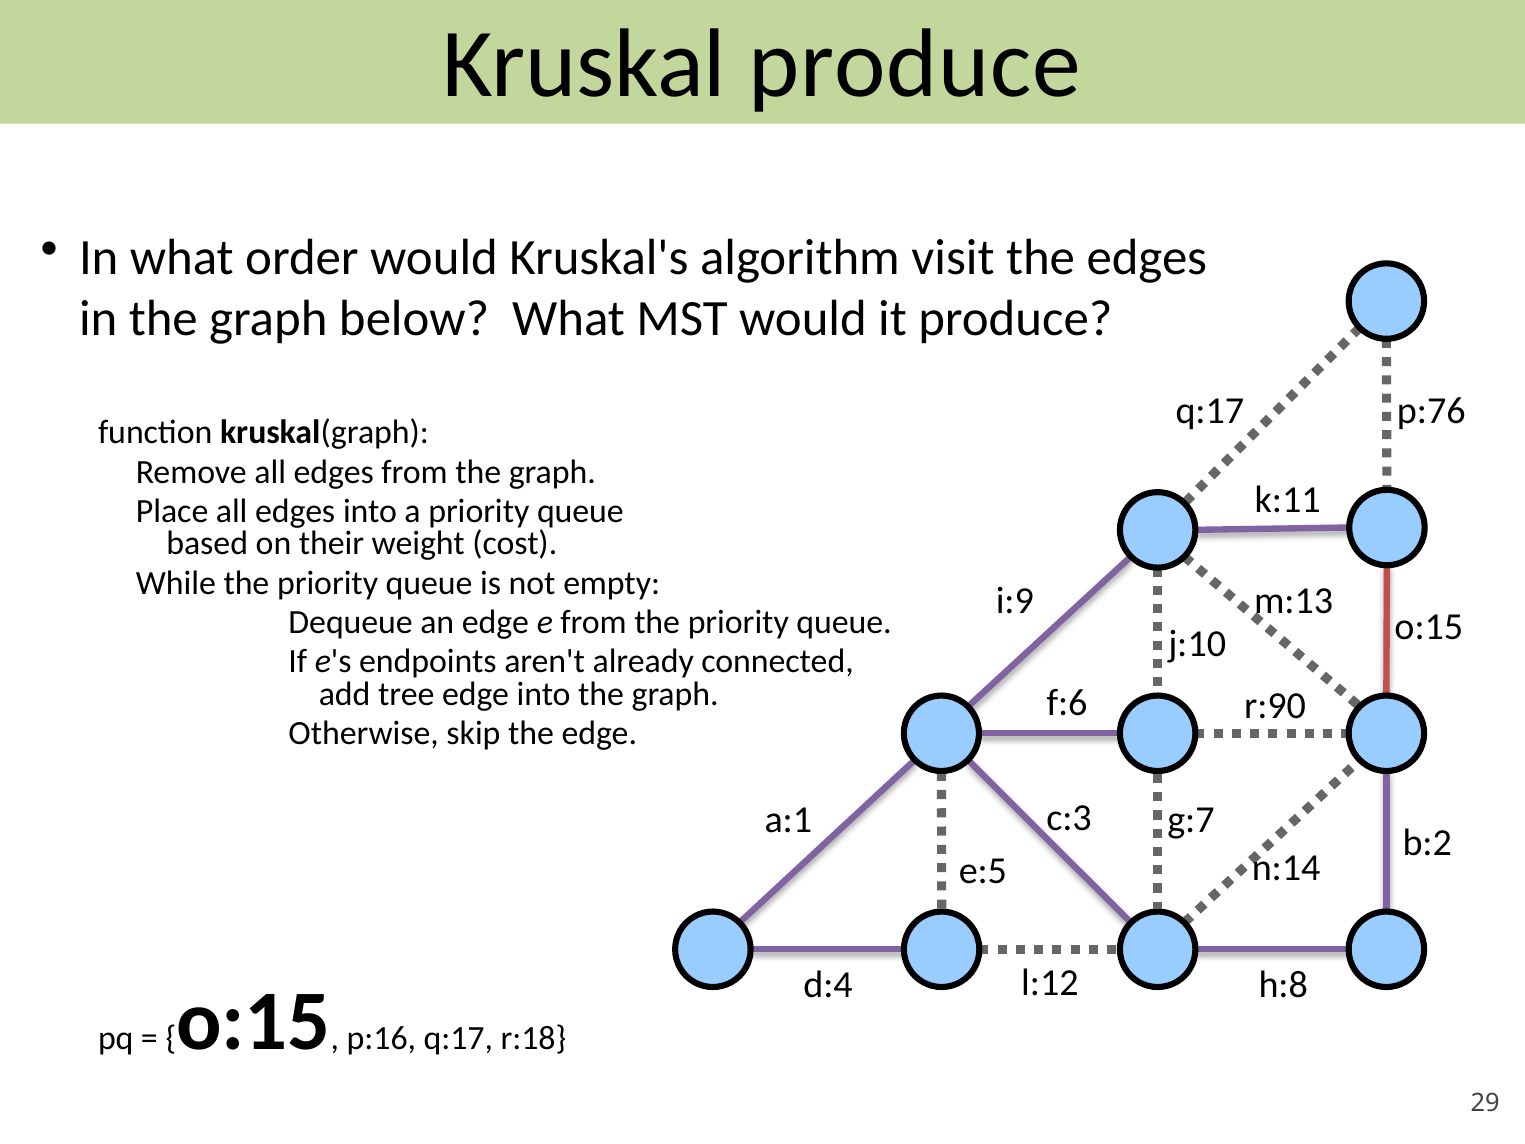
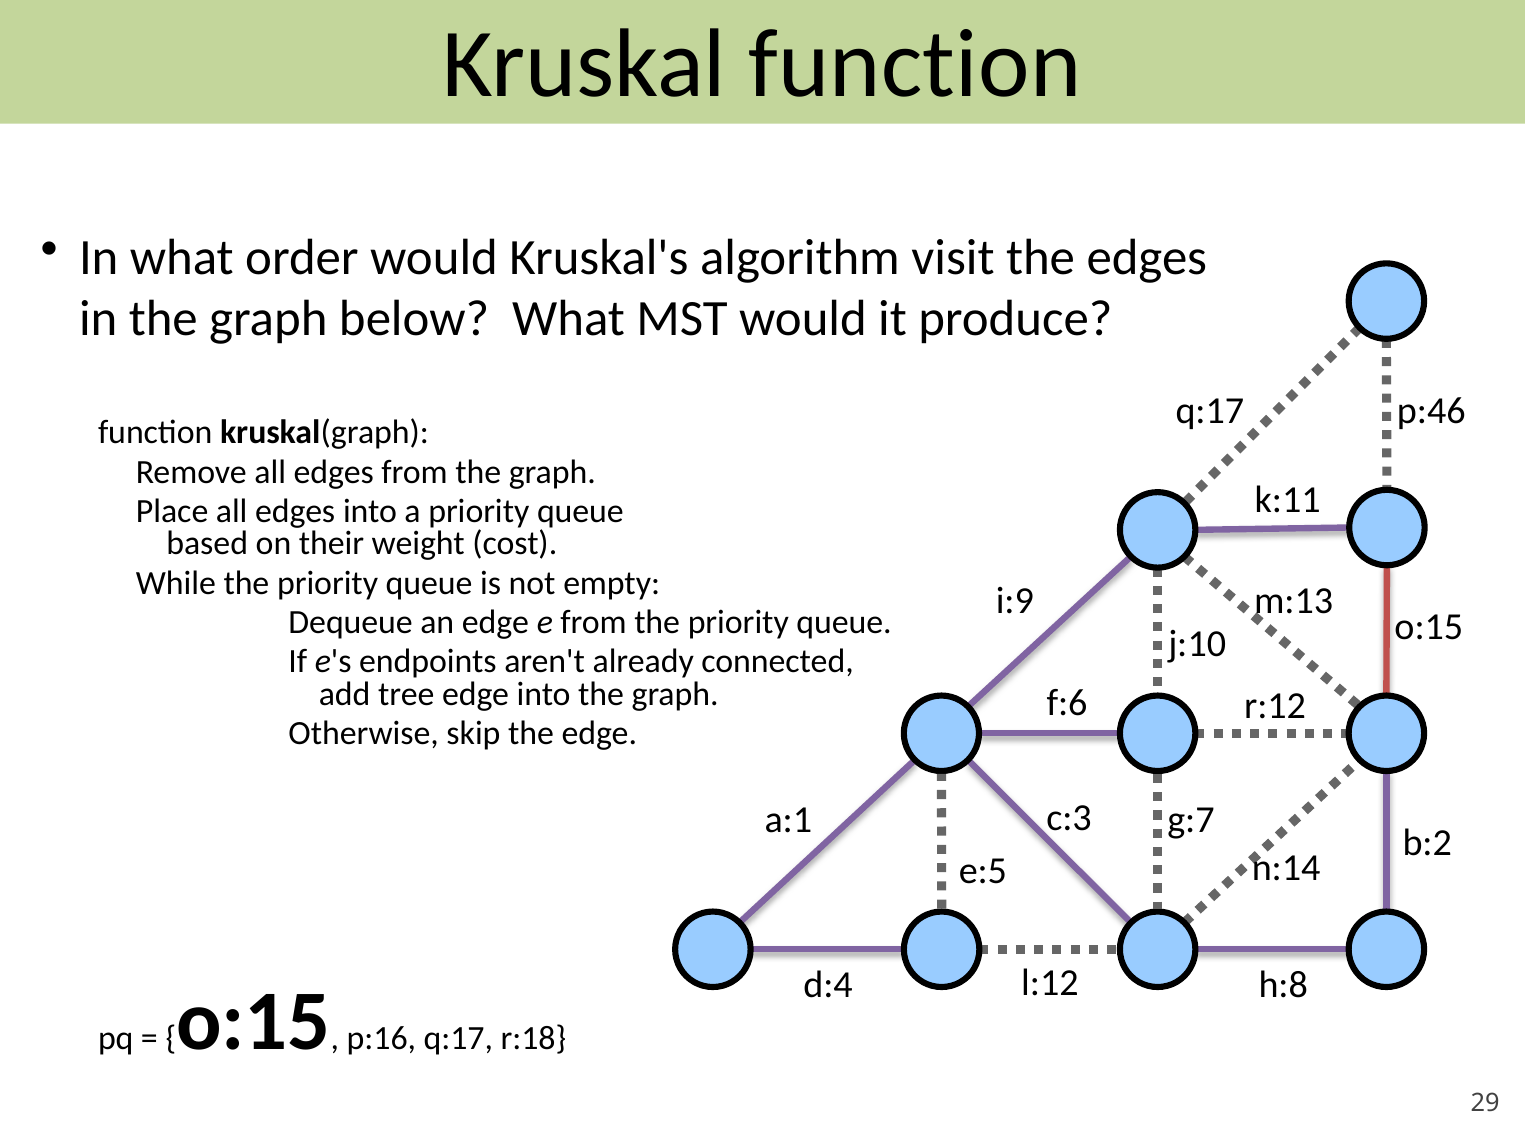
Kruskal produce: produce -> function
p:76: p:76 -> p:46
r:90: r:90 -> r:12
